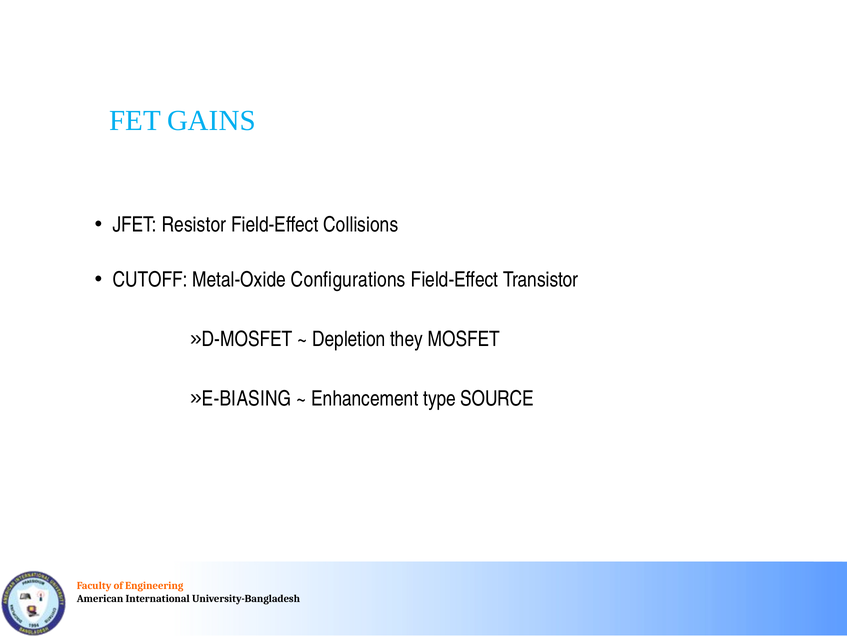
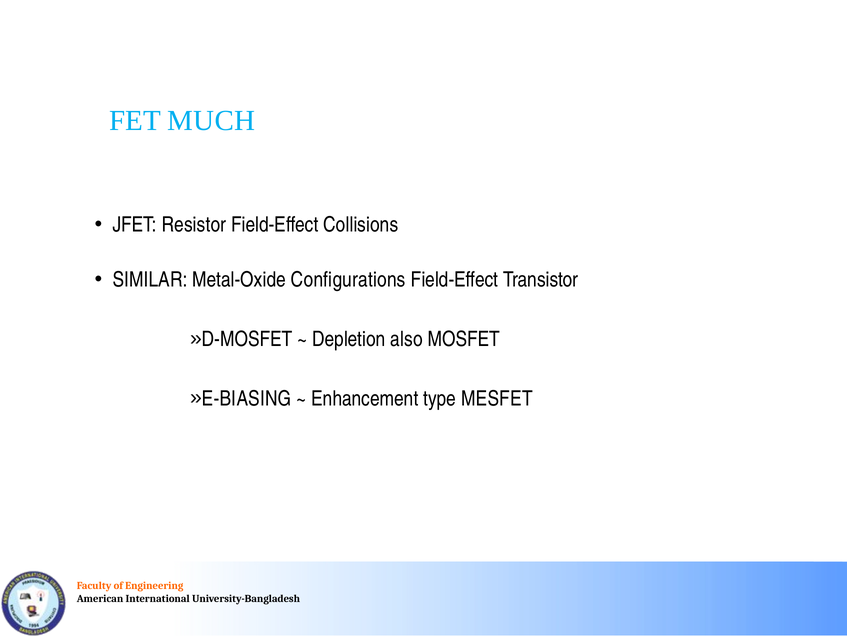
GAINS: GAINS -> MUCH
CUTOFF: CUTOFF -> SIMILAR
they: they -> also
SOURCE: SOURCE -> MESFET
